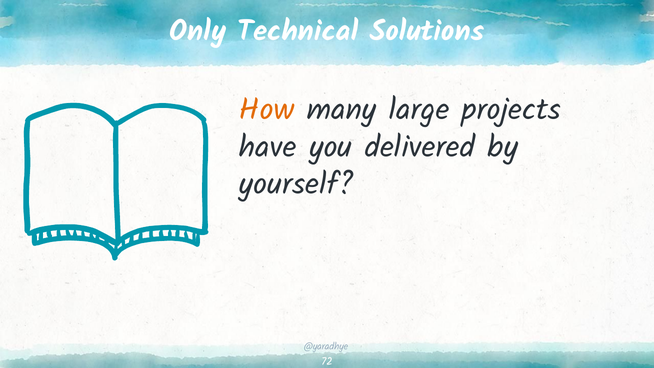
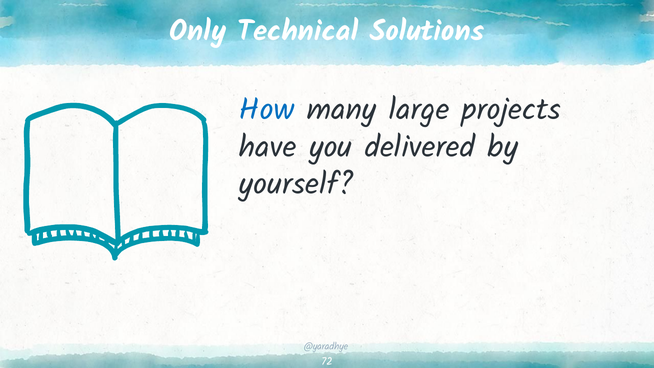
How colour: orange -> blue
